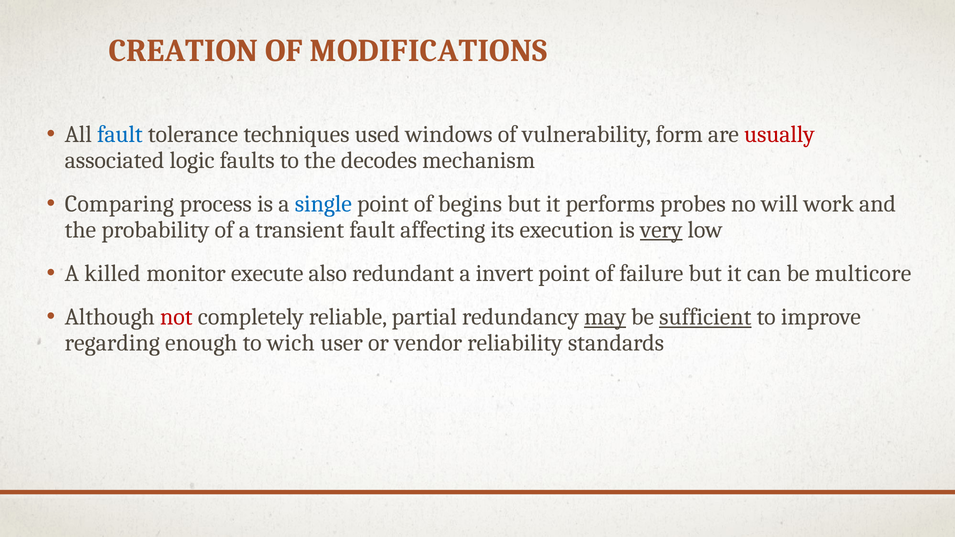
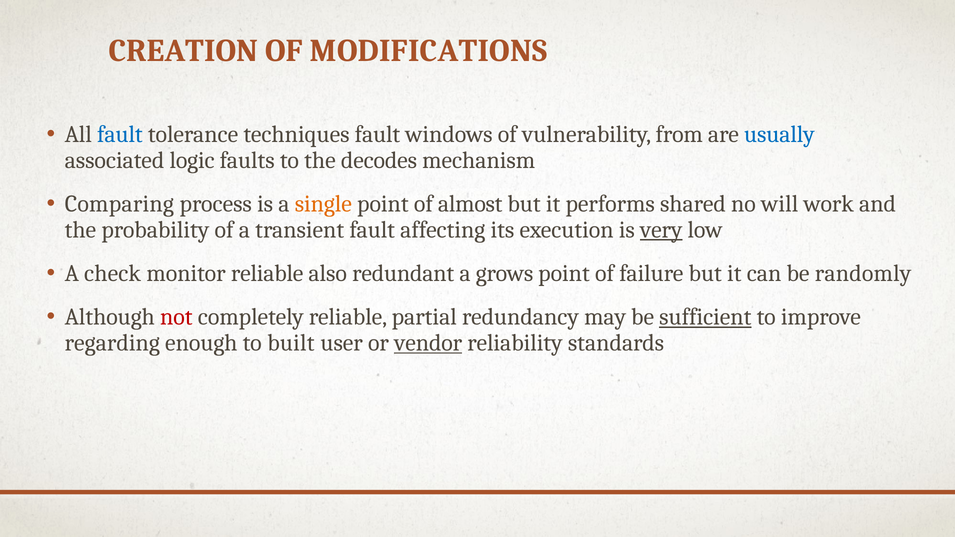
techniques used: used -> fault
form: form -> from
usually colour: red -> blue
single colour: blue -> orange
begins: begins -> almost
probes: probes -> shared
killed: killed -> check
monitor execute: execute -> reliable
invert: invert -> grows
multicore: multicore -> randomly
may underline: present -> none
wich: wich -> built
vendor underline: none -> present
